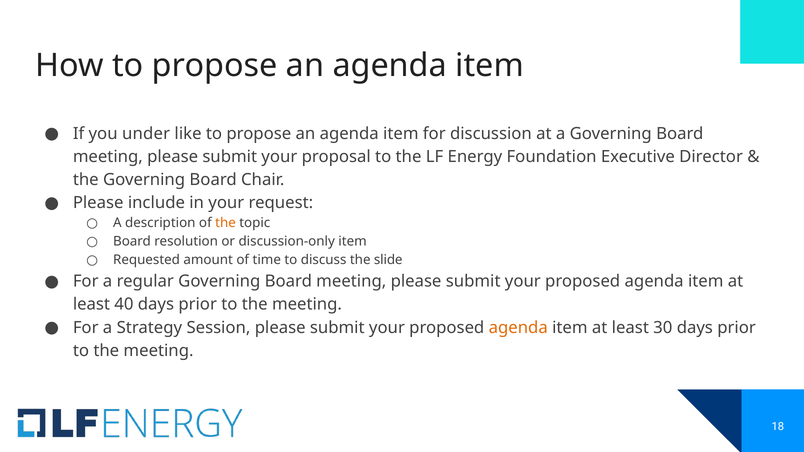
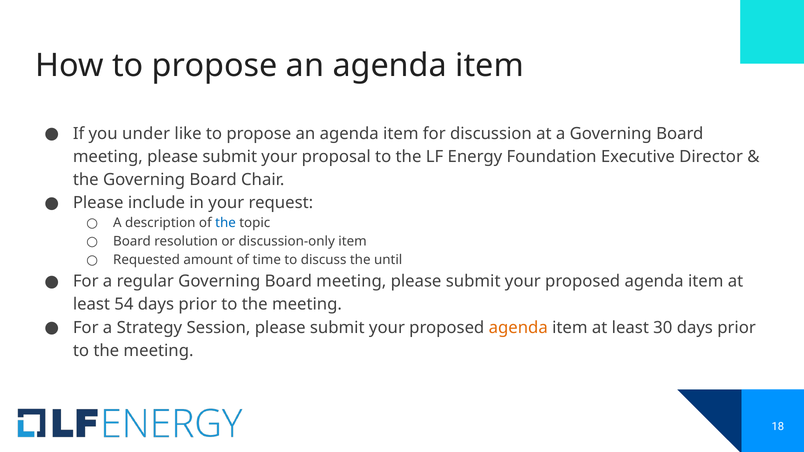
the at (226, 223) colour: orange -> blue
slide: slide -> until
40: 40 -> 54
